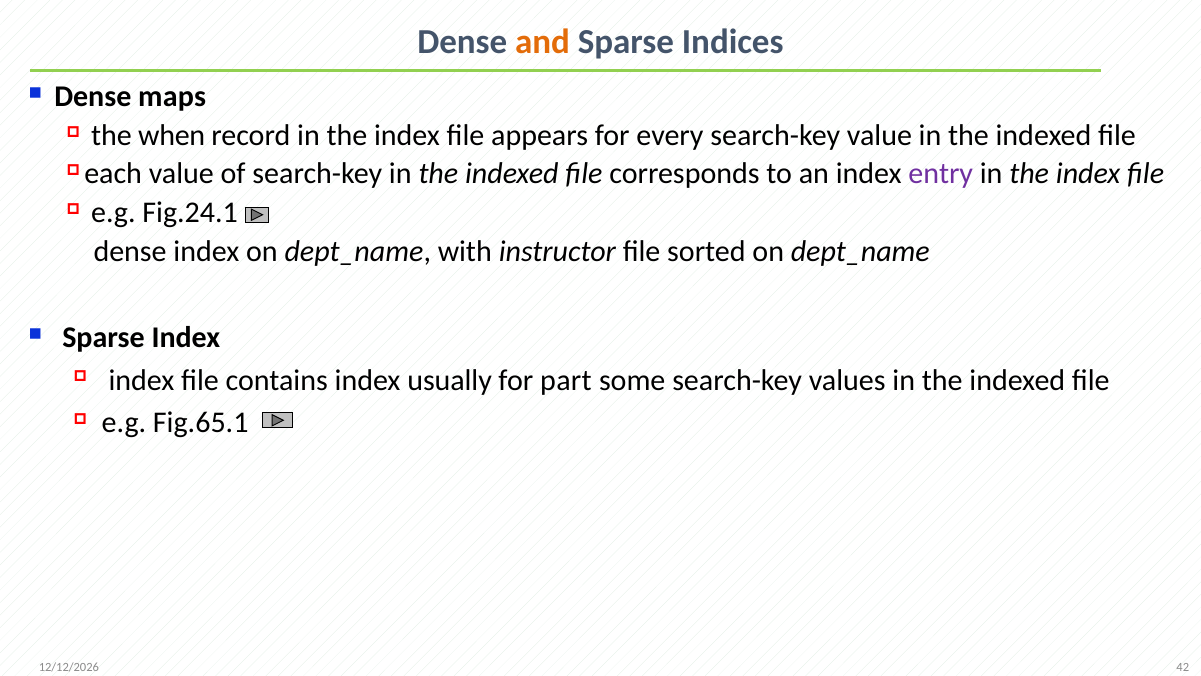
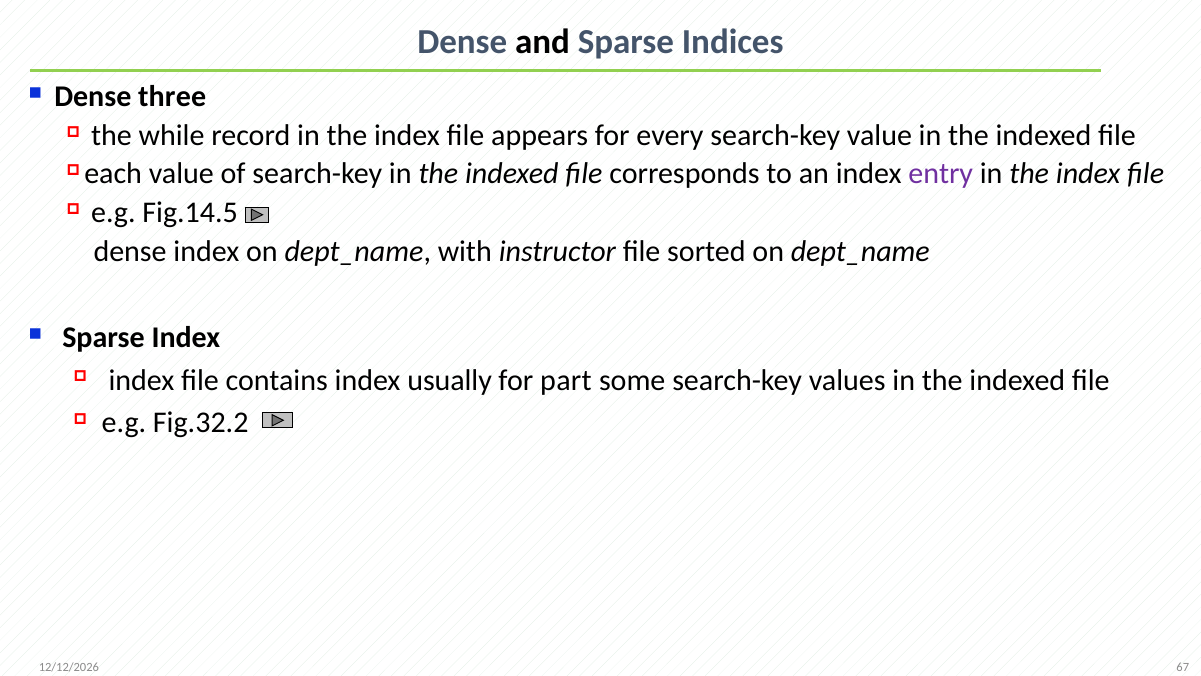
and colour: orange -> black
maps: maps -> three
when: when -> while
Fig.24.1: Fig.24.1 -> Fig.14.5
Fig.65.1: Fig.65.1 -> Fig.32.2
42: 42 -> 67
